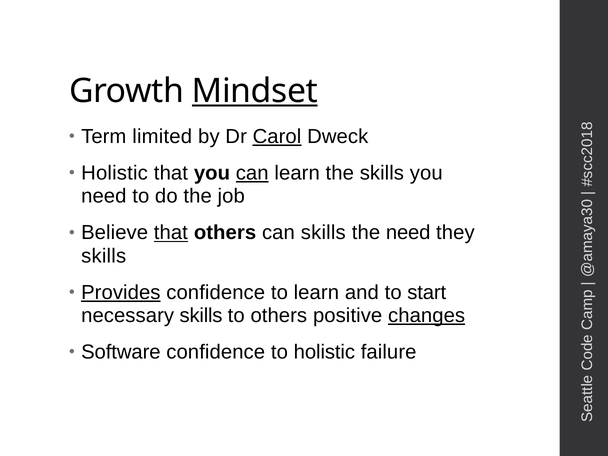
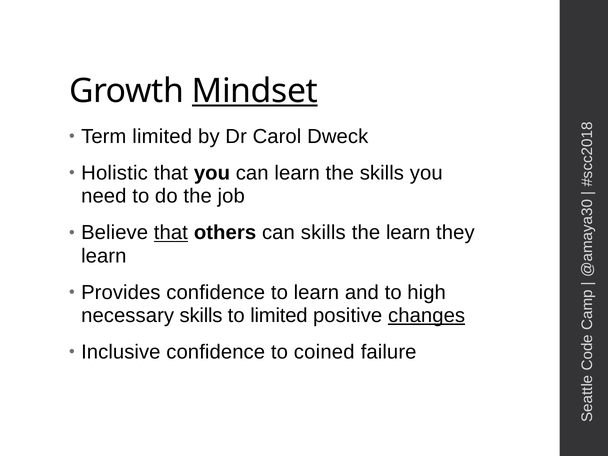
Carol underline: present -> none
can at (252, 173) underline: present -> none
the need: need -> learn
skills at (104, 256): skills -> learn
Provides underline: present -> none
start: start -> high
to others: others -> limited
Software: Software -> Inclusive
to holistic: holistic -> coined
